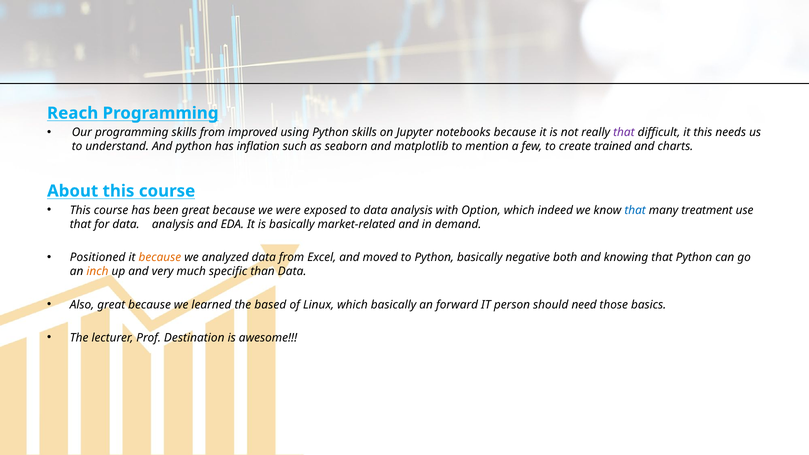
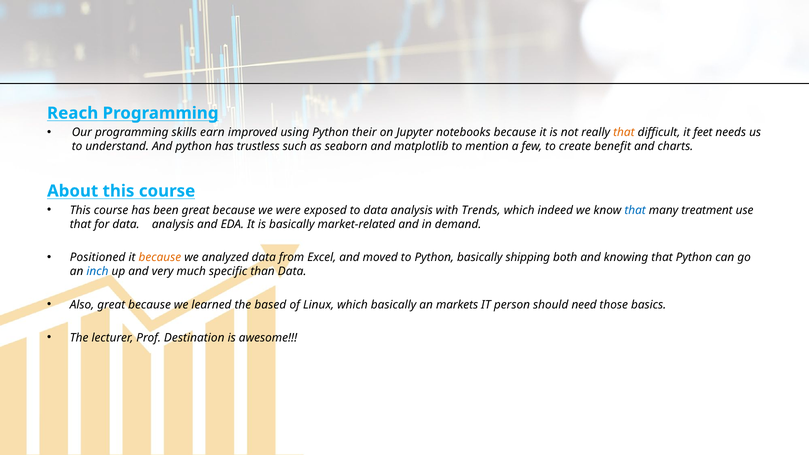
skills from: from -> earn
Python skills: skills -> their
that at (624, 132) colour: purple -> orange
it this: this -> feet
inflation: inflation -> trustless
trained: trained -> benefit
Option: Option -> Trends
negative: negative -> shipping
inch colour: orange -> blue
forward: forward -> markets
